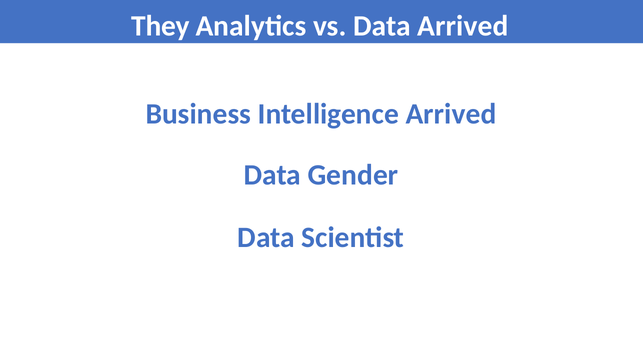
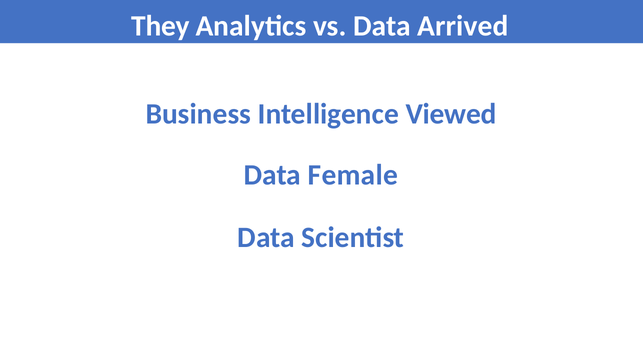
Intelligence Arrived: Arrived -> Viewed
Gender: Gender -> Female
